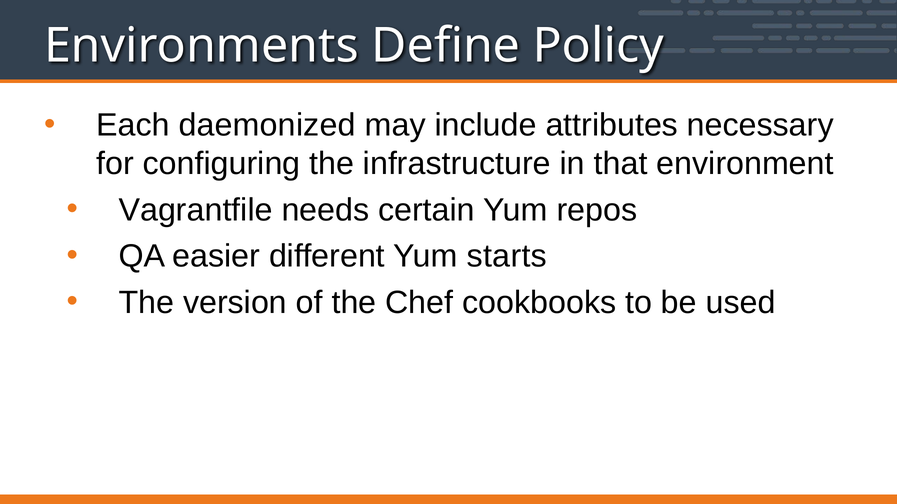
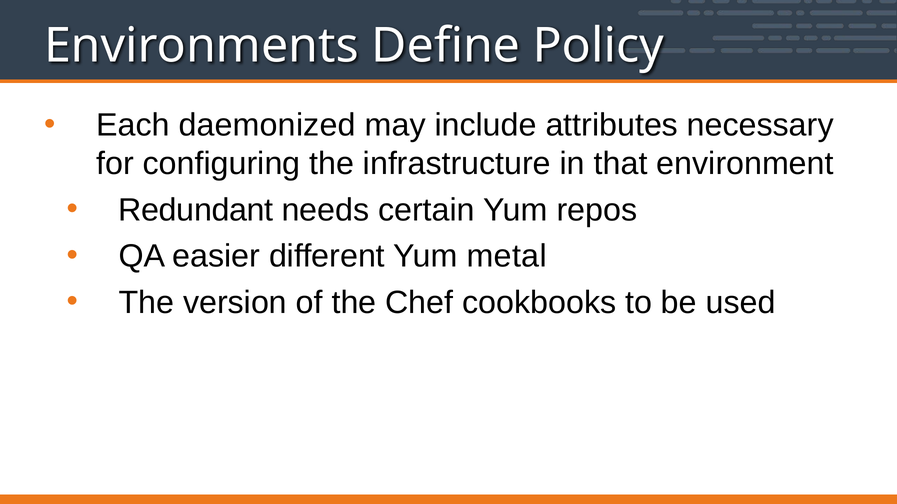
Vagrantfile: Vagrantfile -> Redundant
starts: starts -> metal
